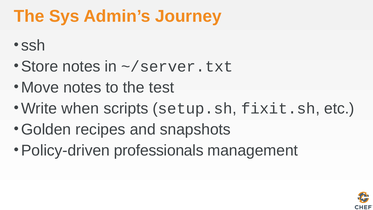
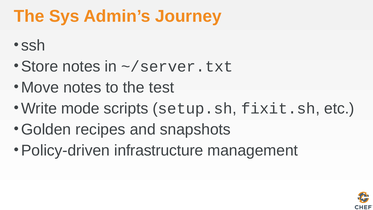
when: when -> mode
professionals: professionals -> infrastructure
